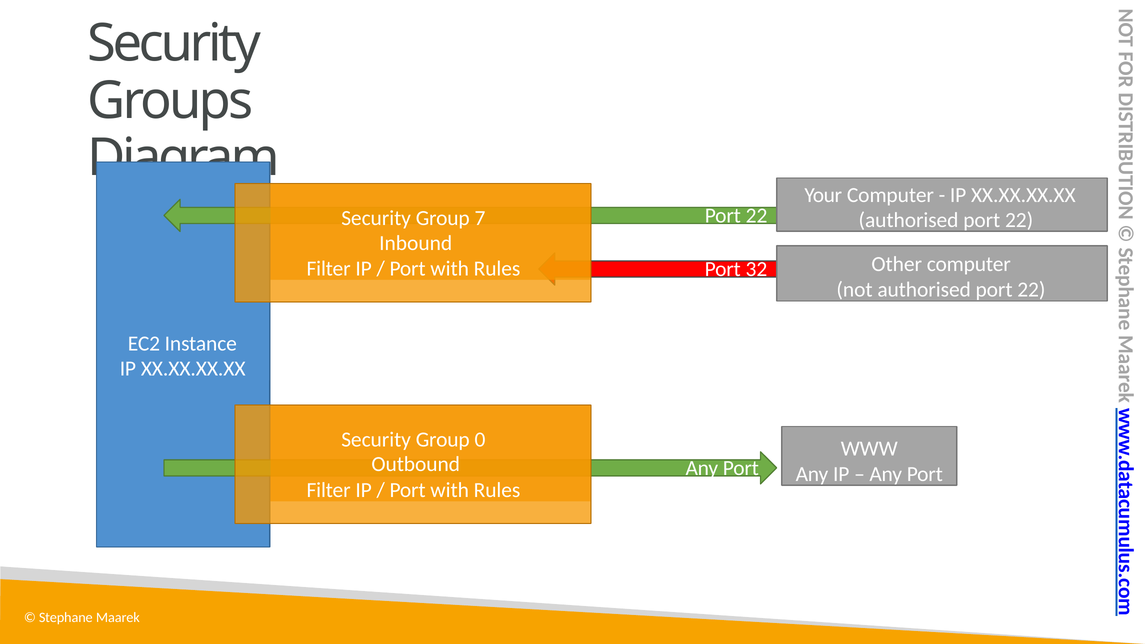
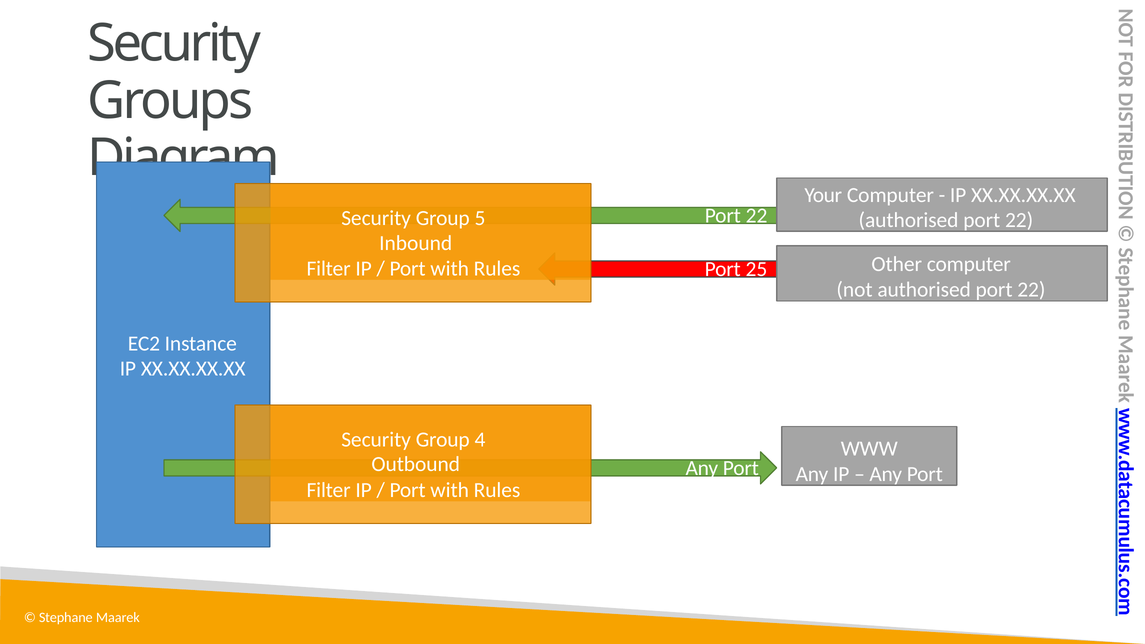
7: 7 -> 5
32: 32 -> 25
0: 0 -> 4
